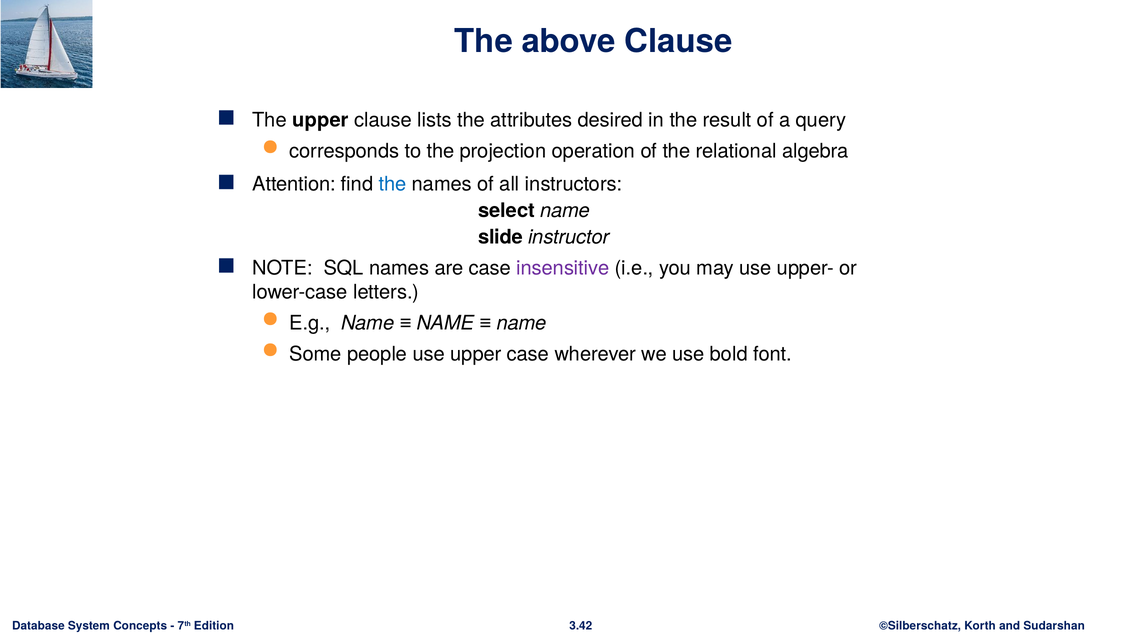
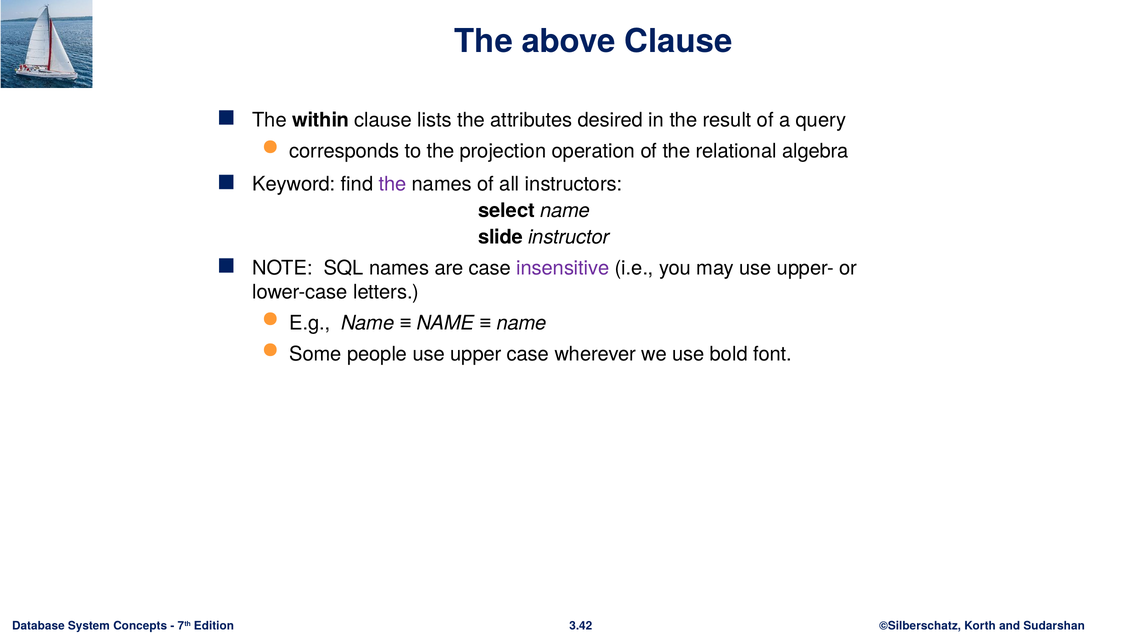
The upper: upper -> within
Attention: Attention -> Keyword
the at (393, 184) colour: blue -> purple
